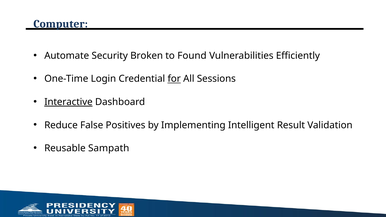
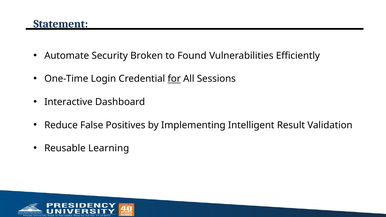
Computer: Computer -> Statement
Interactive underline: present -> none
Sampath: Sampath -> Learning
